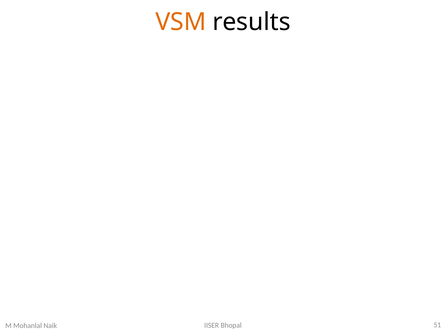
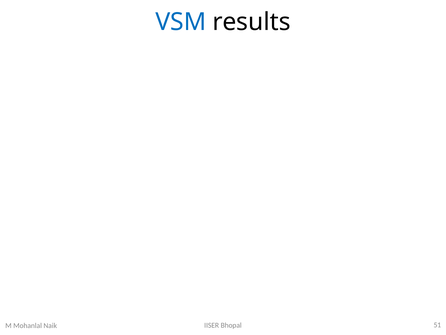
VSM colour: orange -> blue
